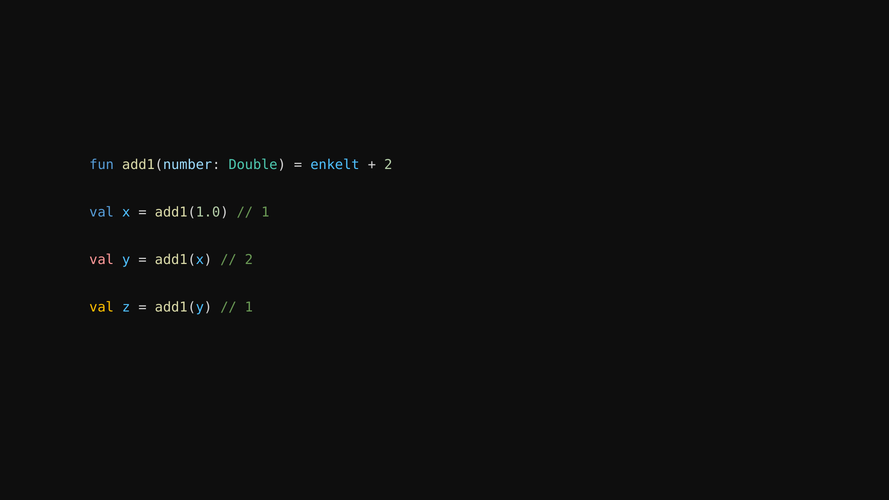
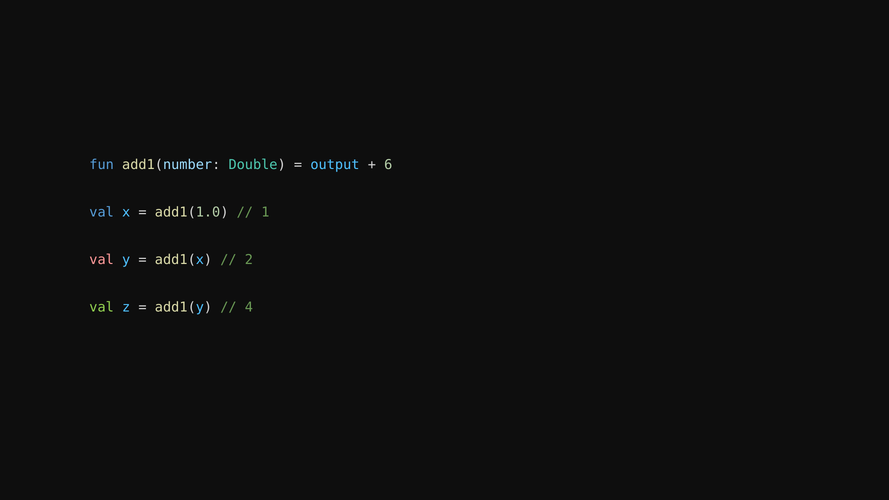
enkelt: enkelt -> output
2 at (388, 165): 2 -> 6
val at (102, 307) colour: yellow -> light green
1 at (249, 307): 1 -> 4
